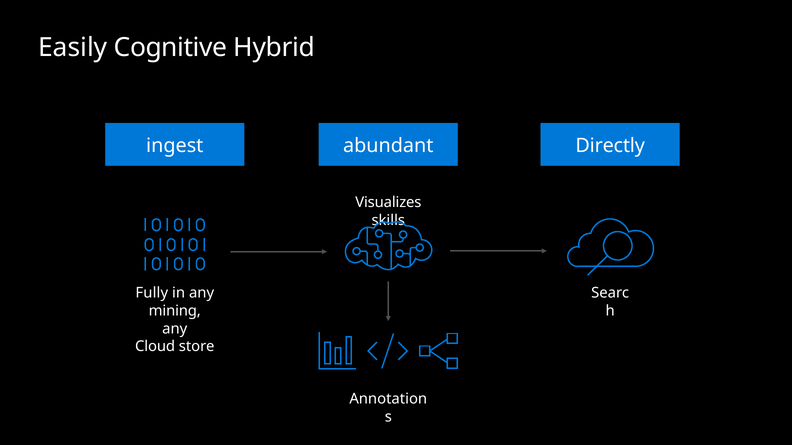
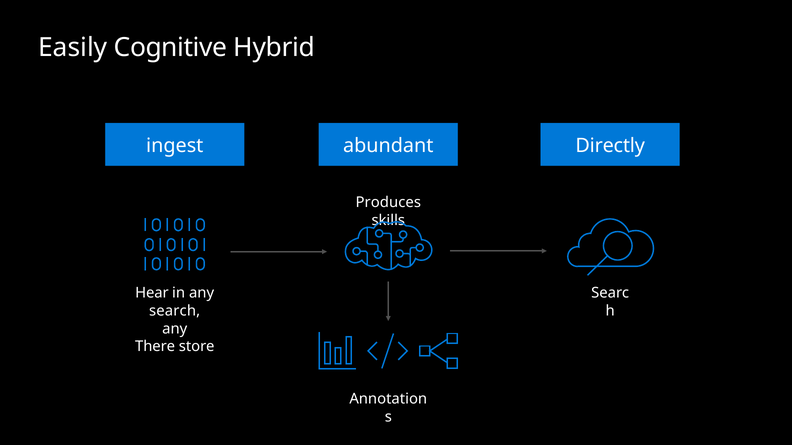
Visualizes: Visualizes -> Produces
Fully: Fully -> Hear
mining: mining -> search
Cloud: Cloud -> There
